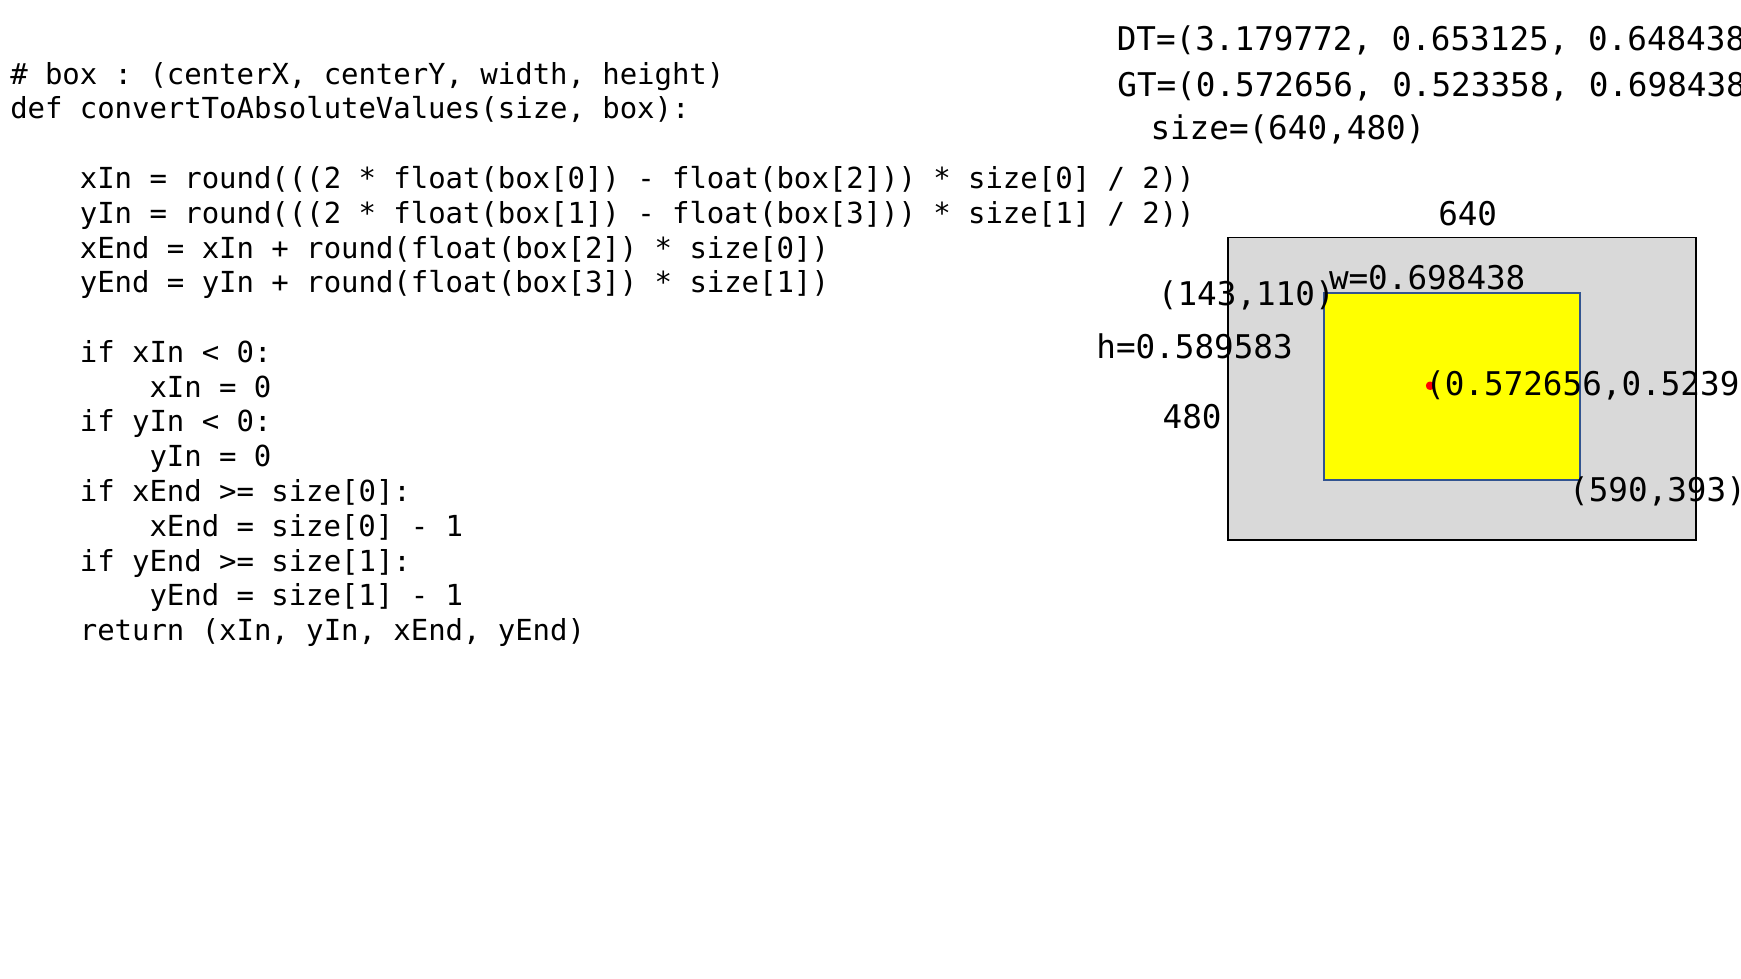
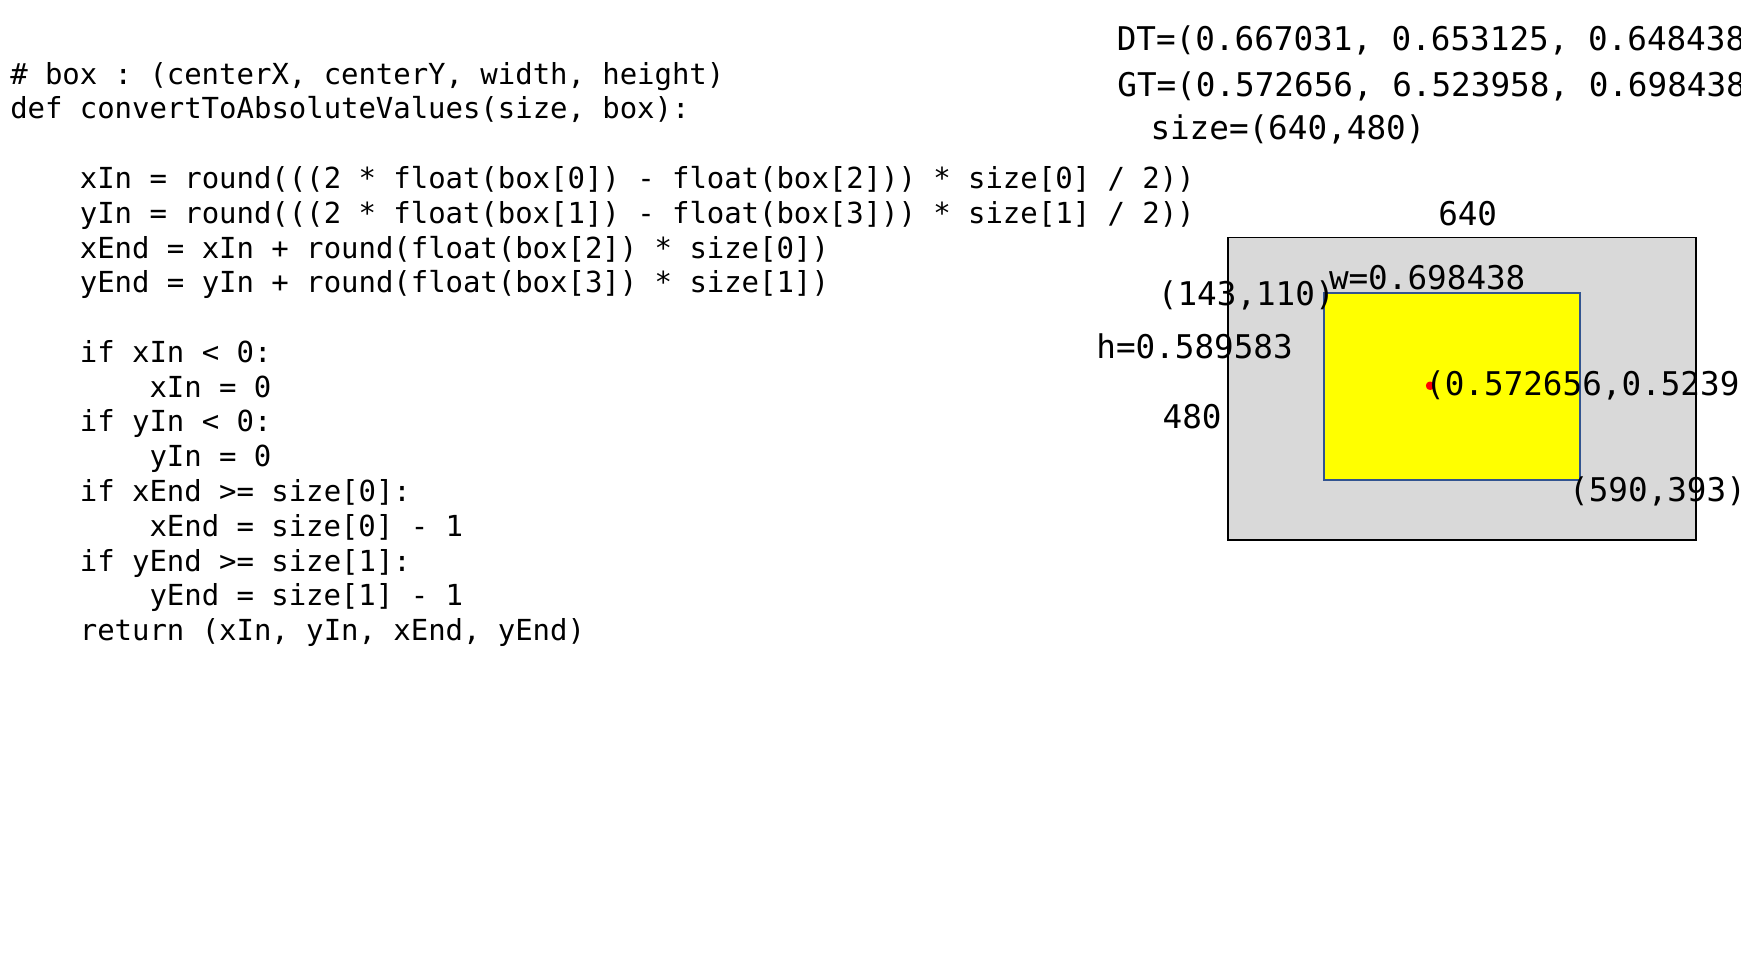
DT=(3.179772: DT=(3.179772 -> DT=(0.667031
0.523358: 0.523358 -> 6.523958
